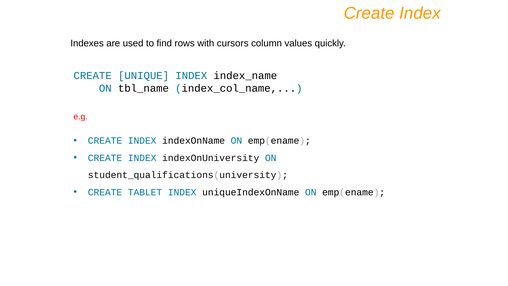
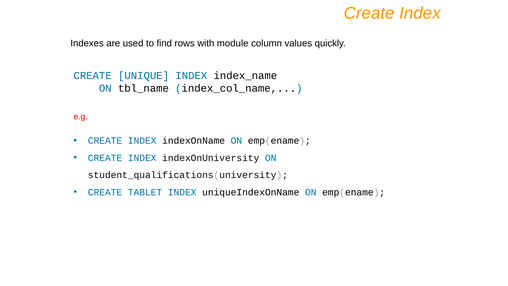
cursors: cursors -> module
